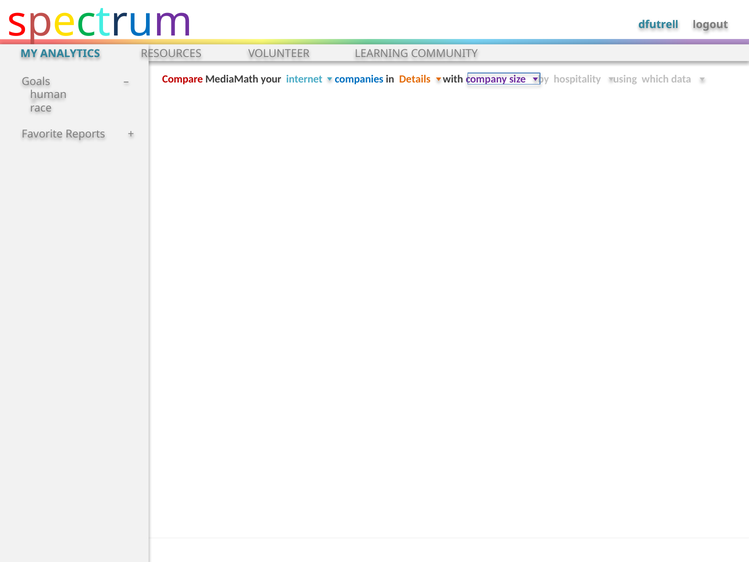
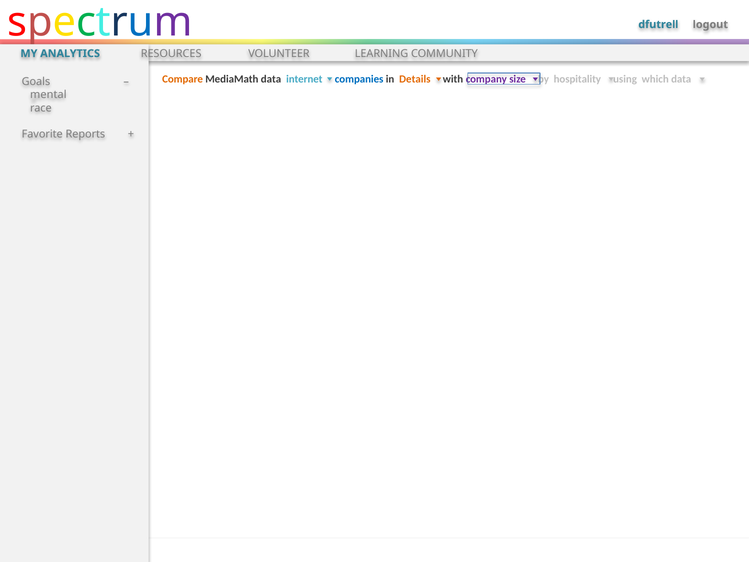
Compare colour: red -> orange
MediaMath your: your -> data
human: human -> mental
